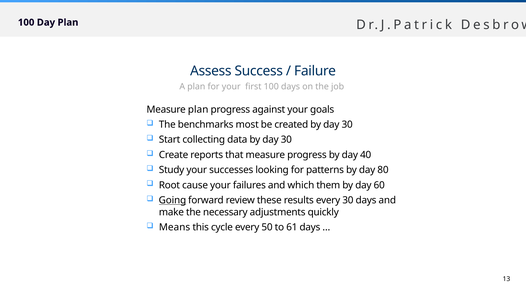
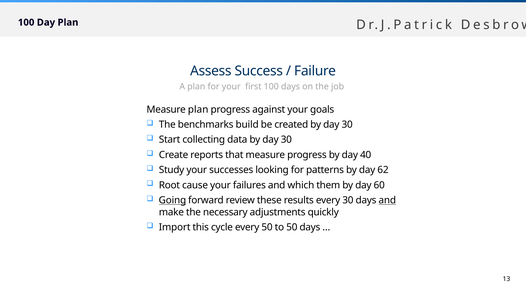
most: most -> build
80: 80 -> 62
and at (387, 200) underline: none -> present
Means: Means -> Import
to 61: 61 -> 50
